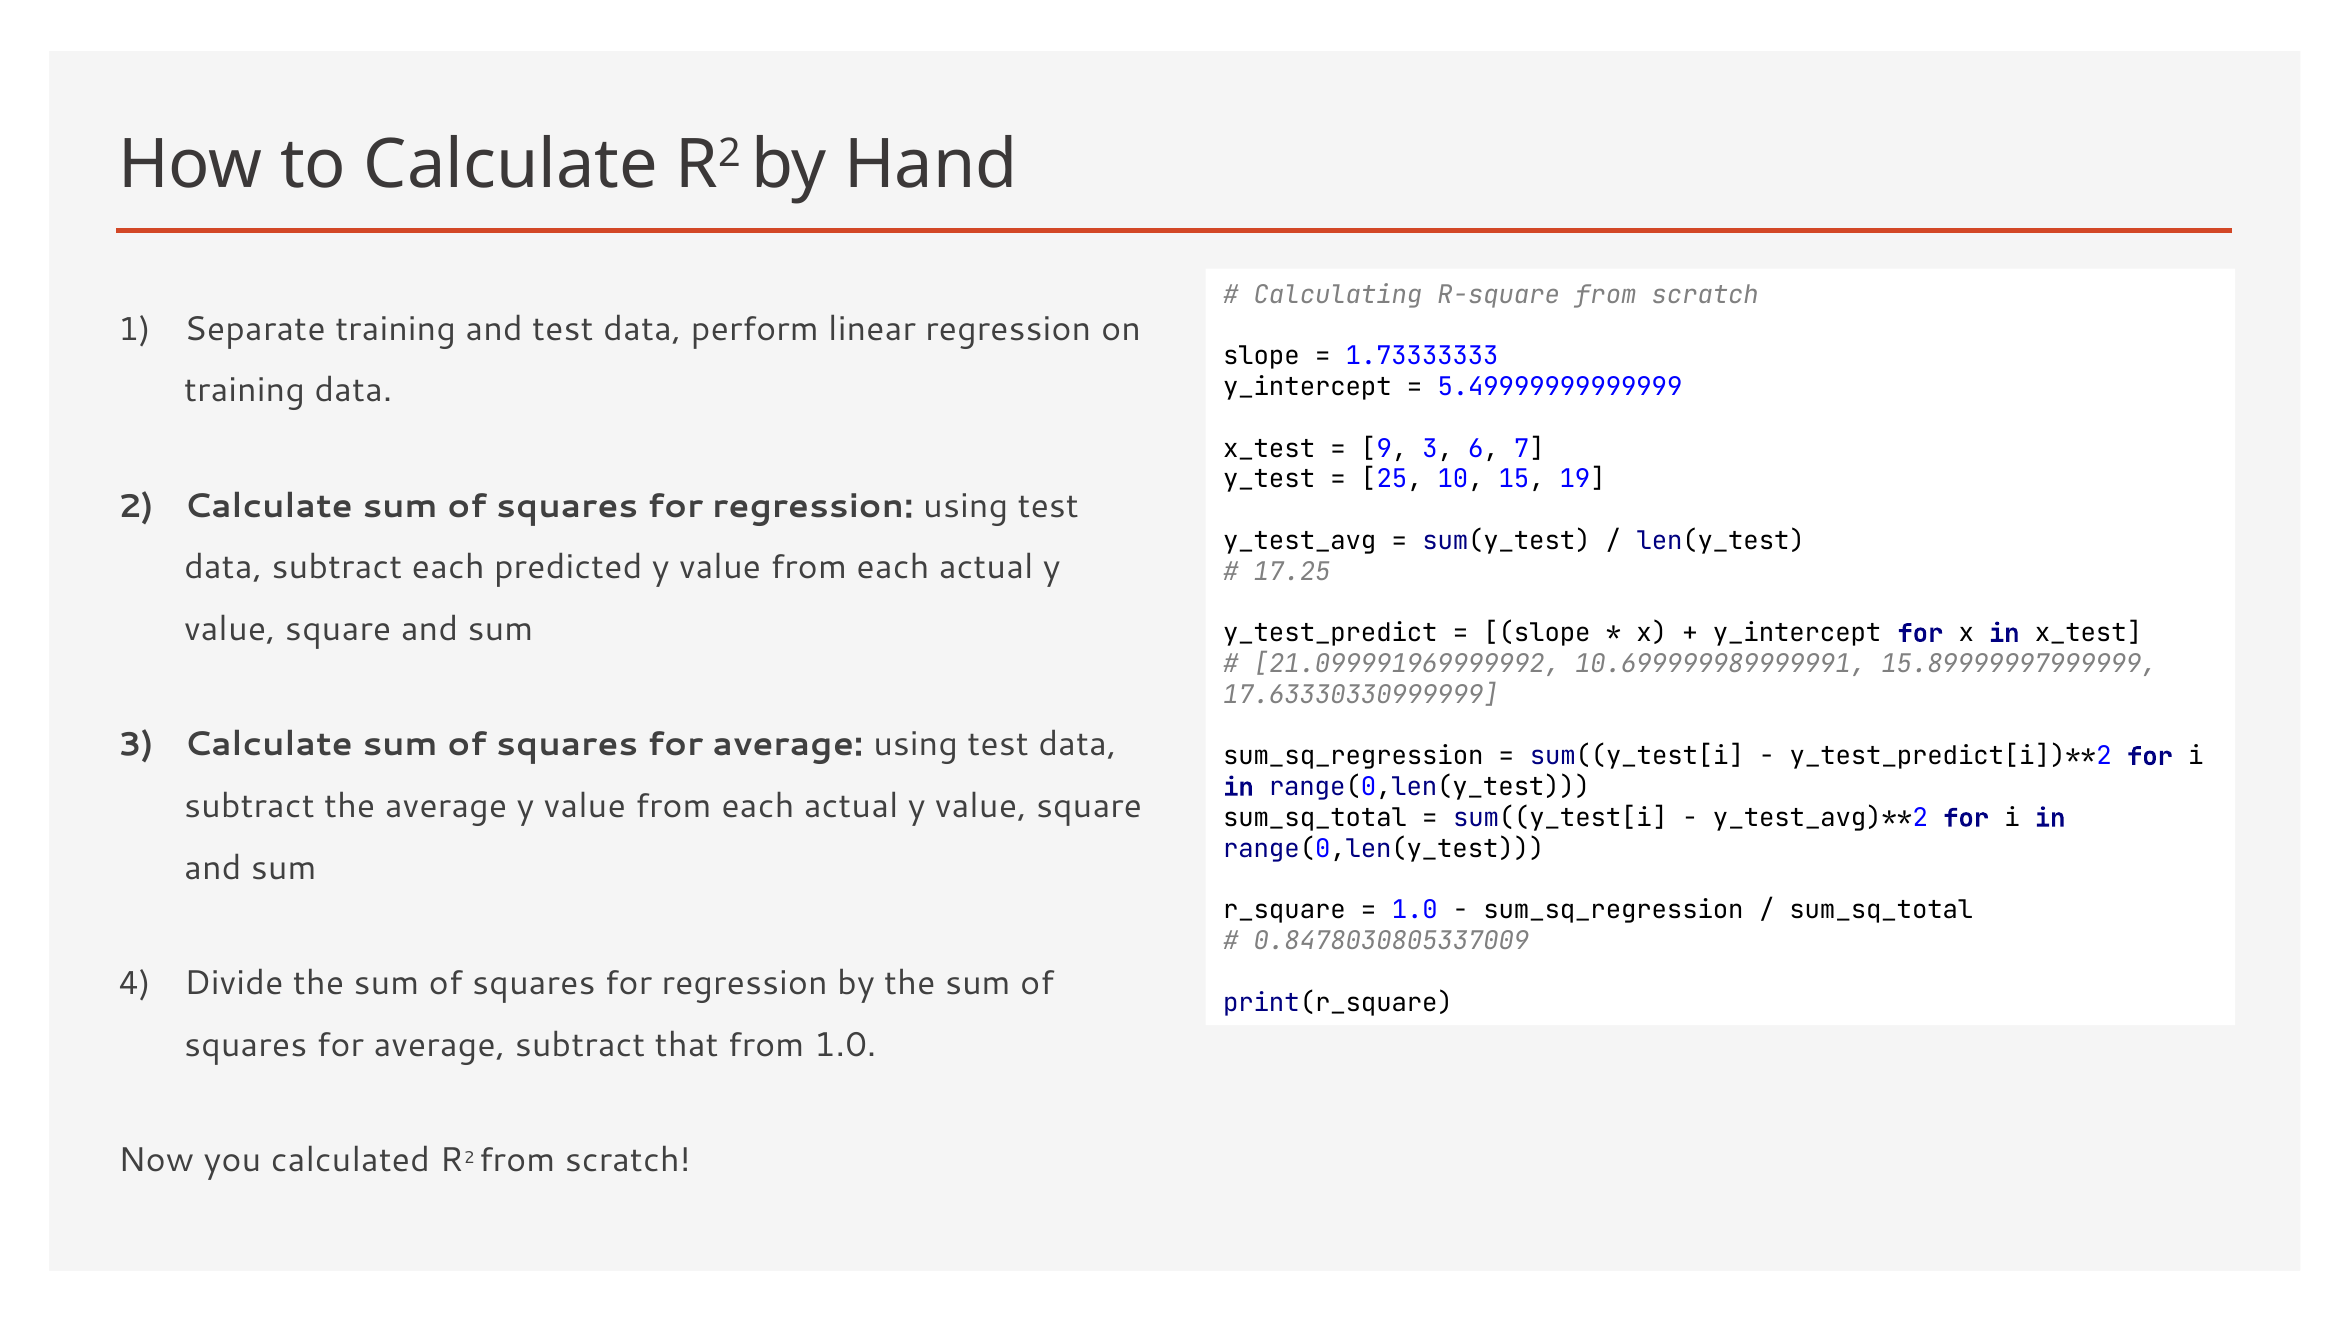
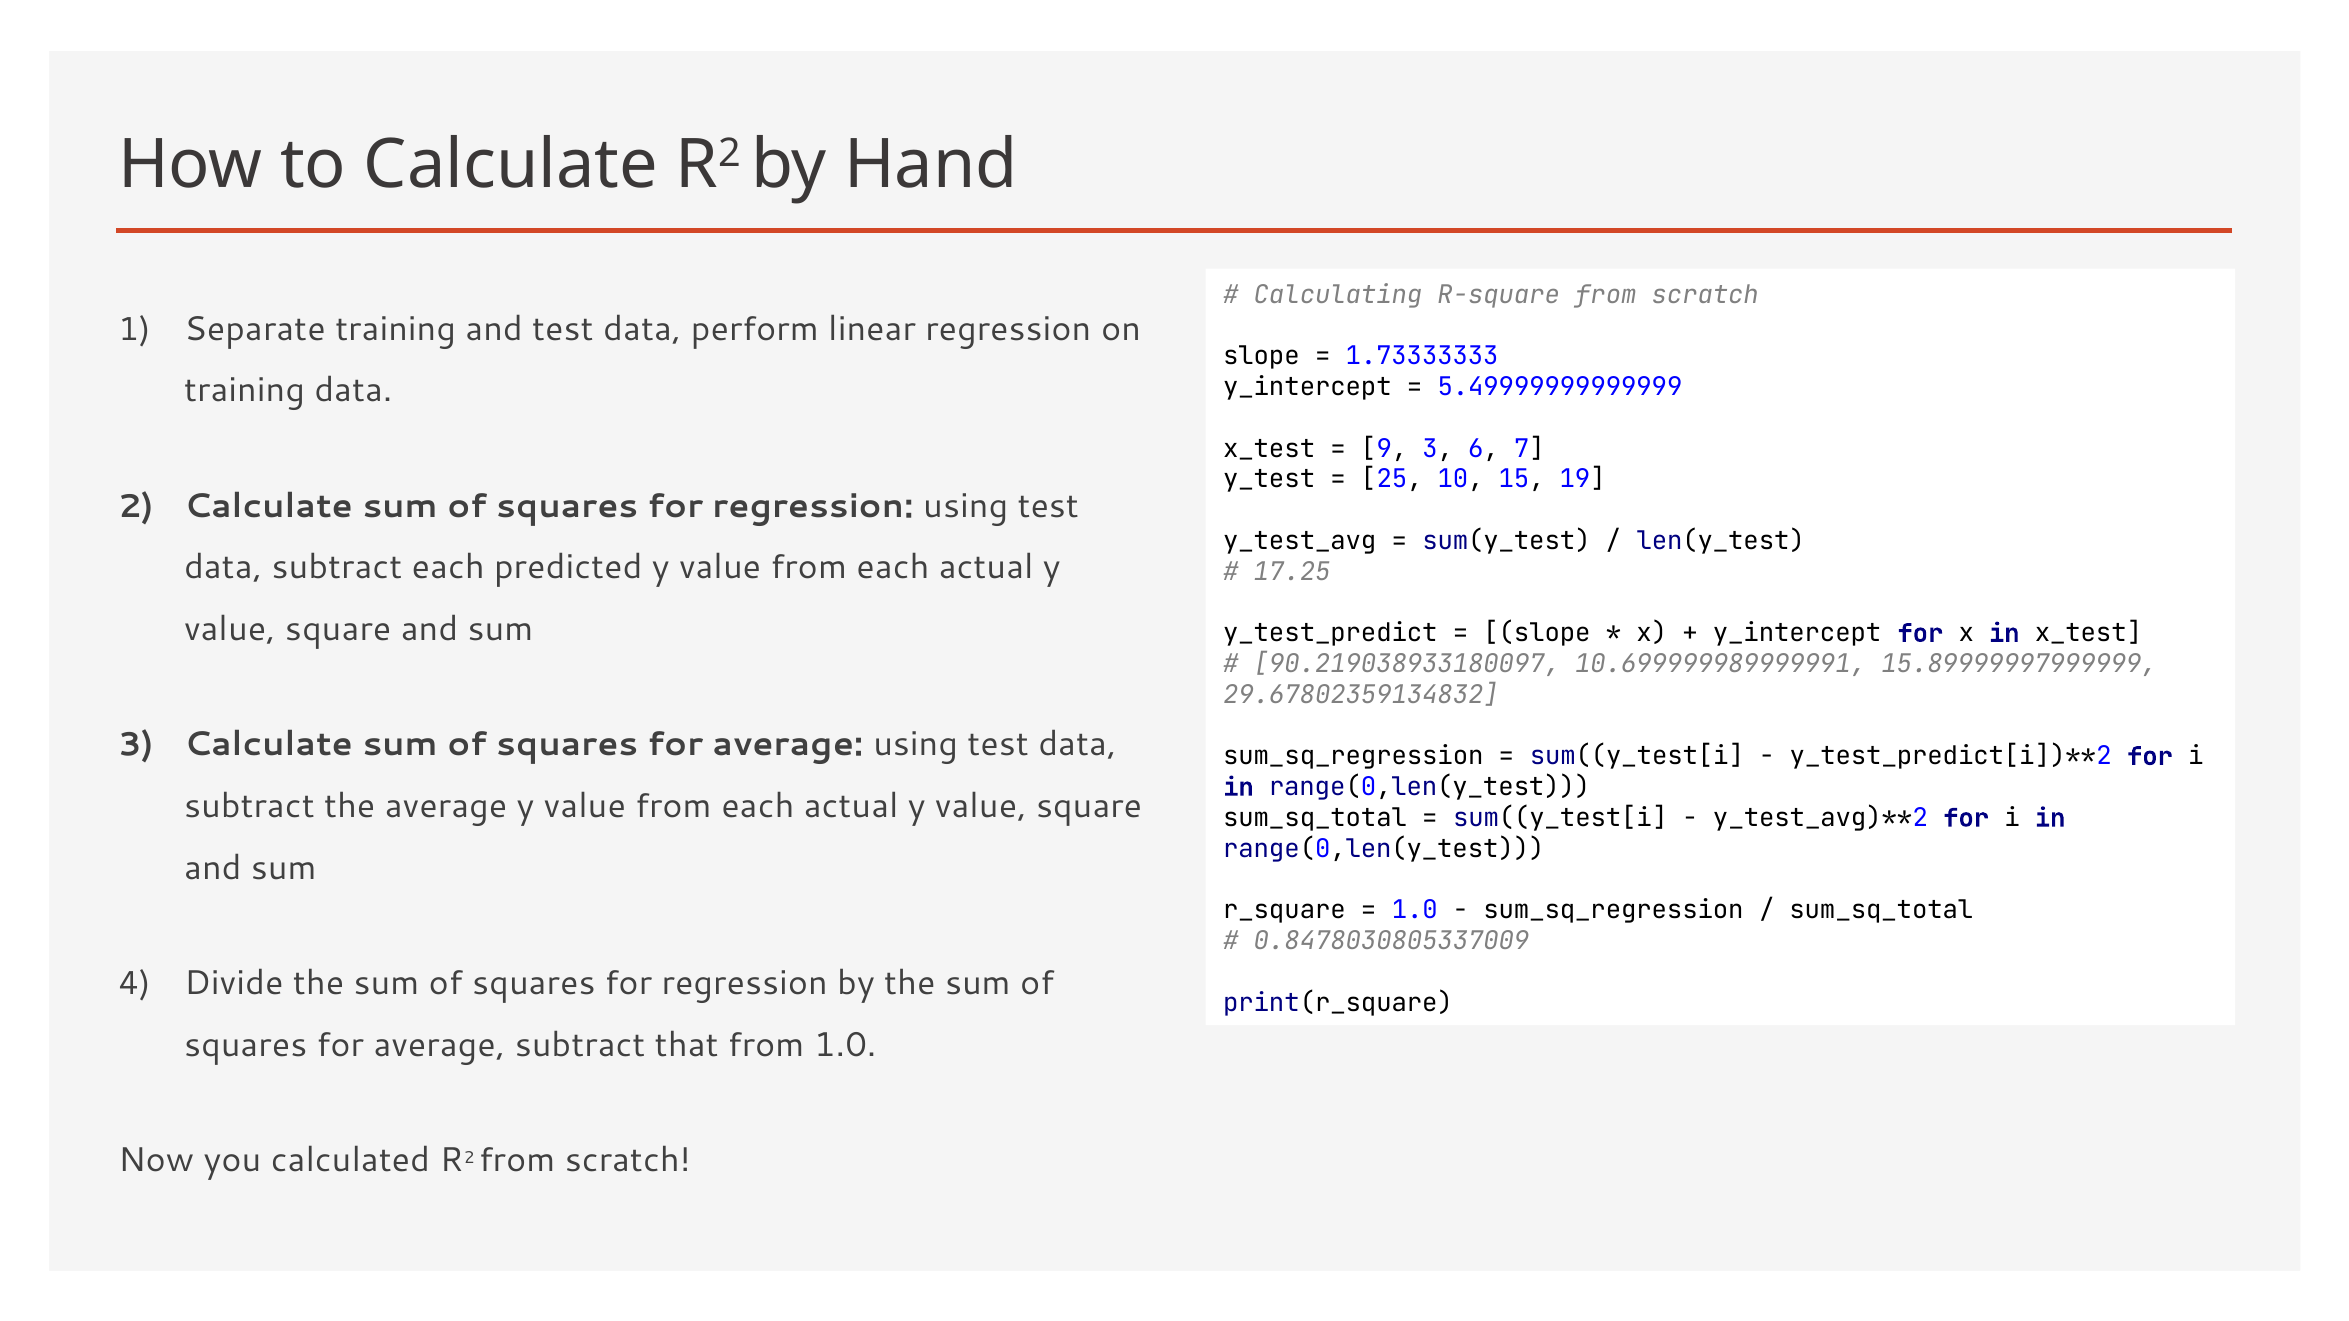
21.099991969999992: 21.099991969999992 -> 90.219038933180097
17.63330330999999: 17.63330330999999 -> 29.67802359134832
